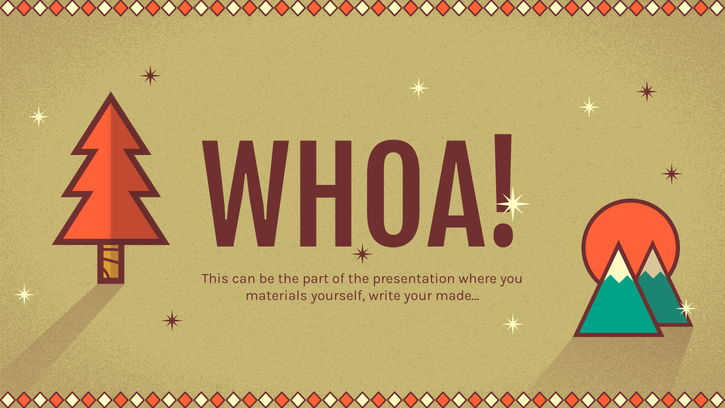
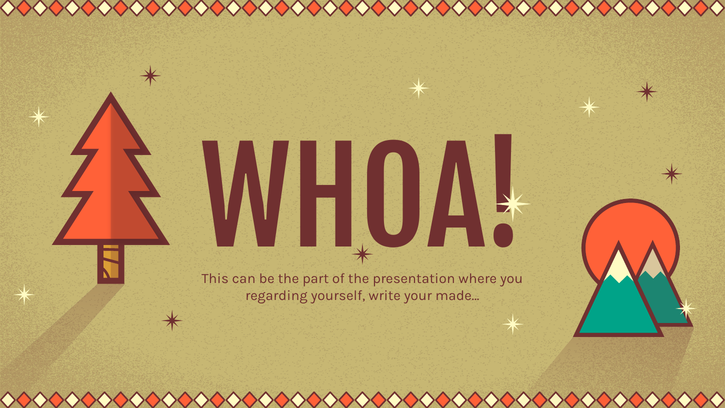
materials: materials -> regarding
